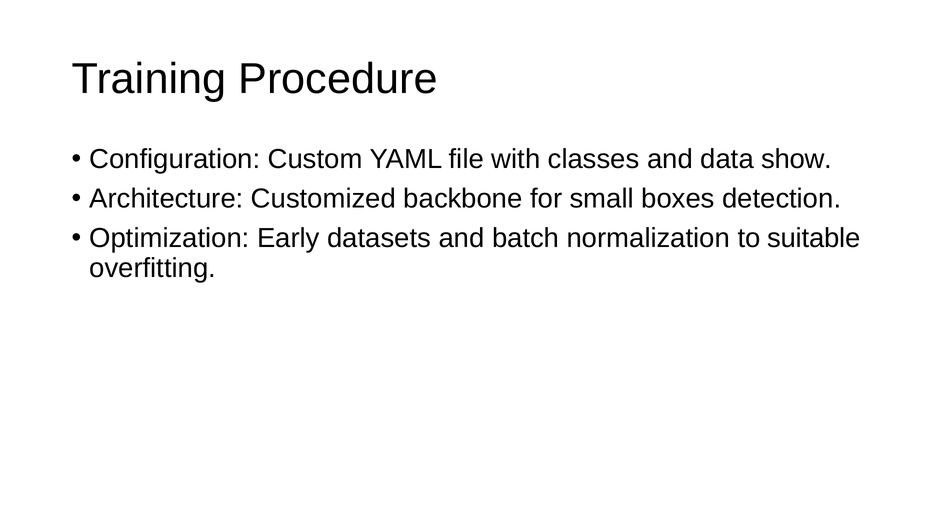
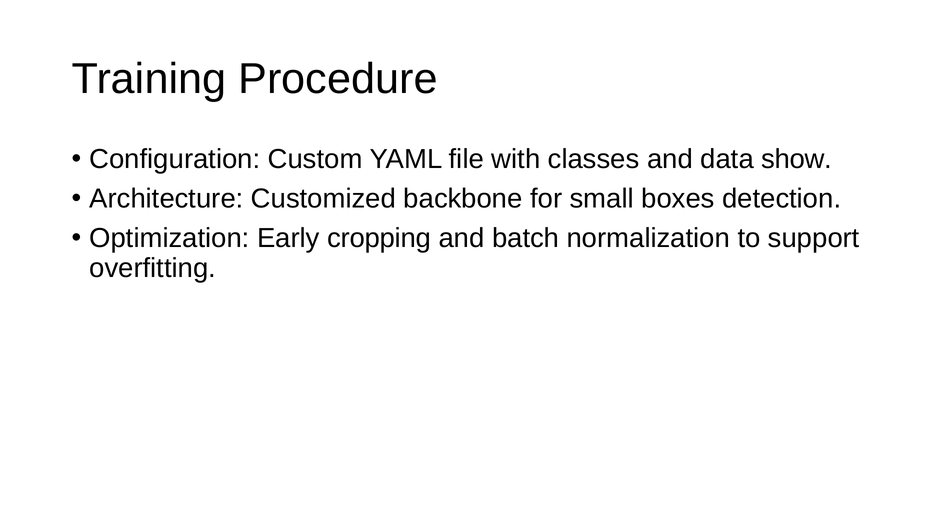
datasets: datasets -> cropping
suitable: suitable -> support
